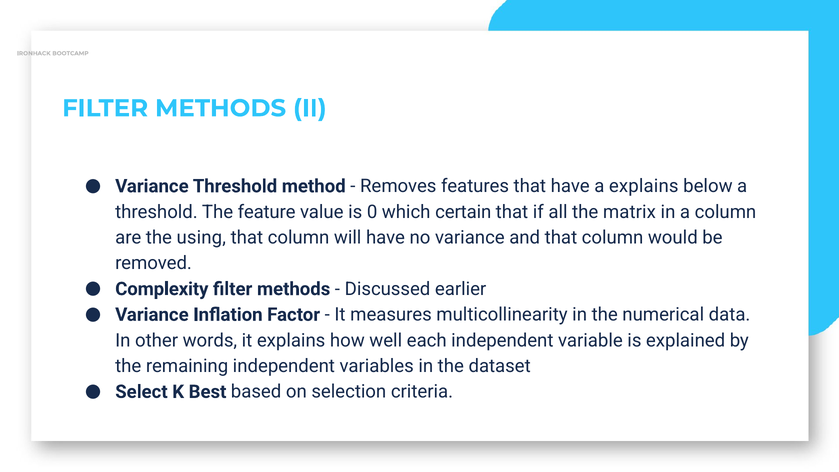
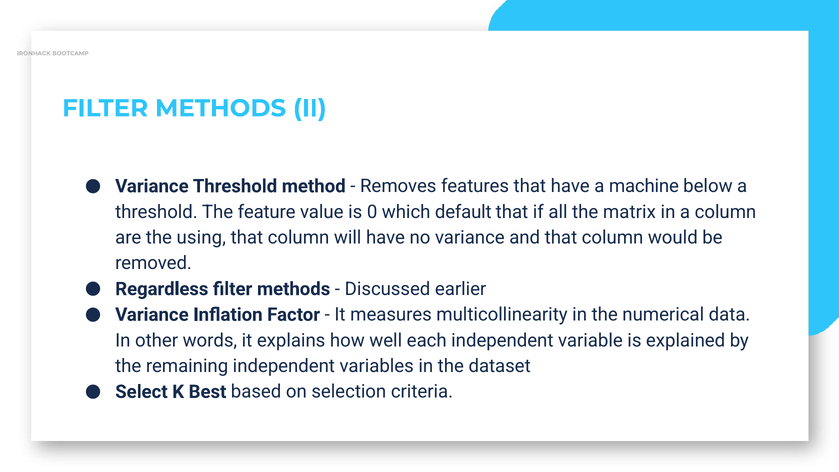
a explains: explains -> machine
certain: certain -> default
Complexity: Complexity -> Regardless
